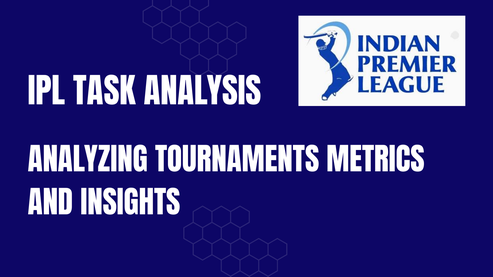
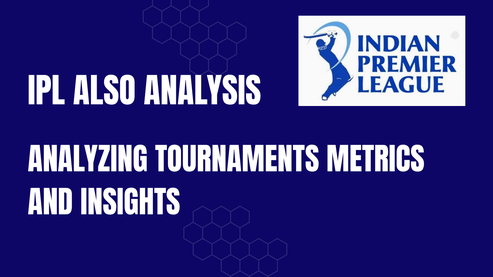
TASK: TASK -> ALSO
